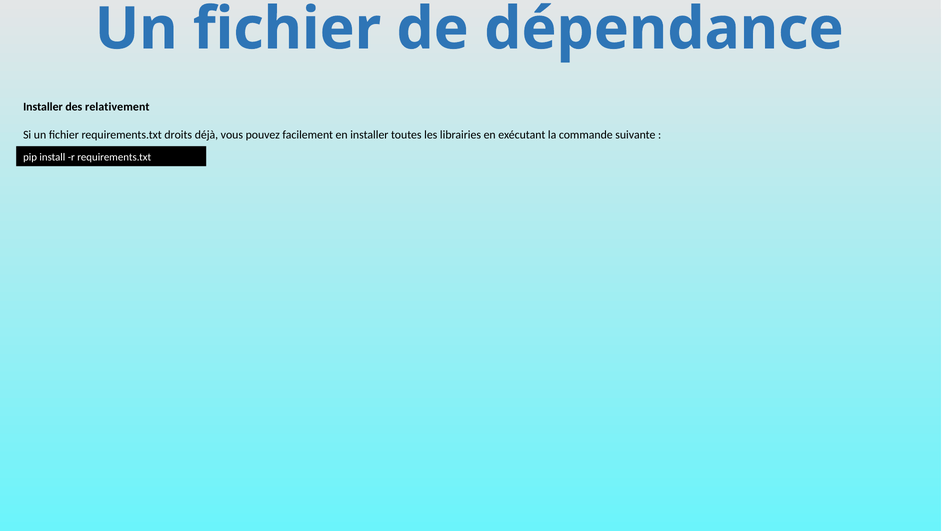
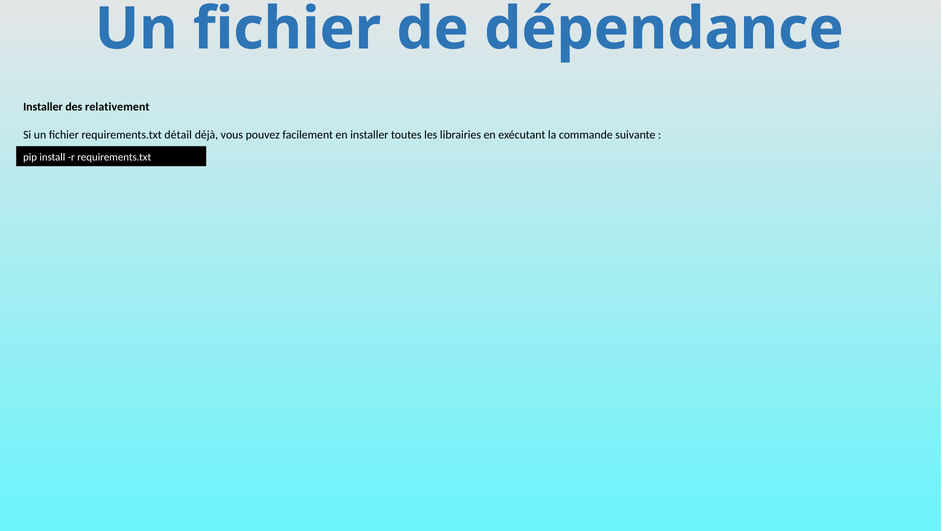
droits: droits -> détail
